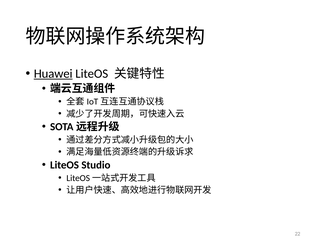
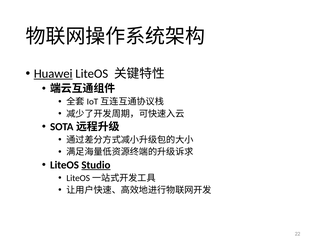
Studio underline: none -> present
